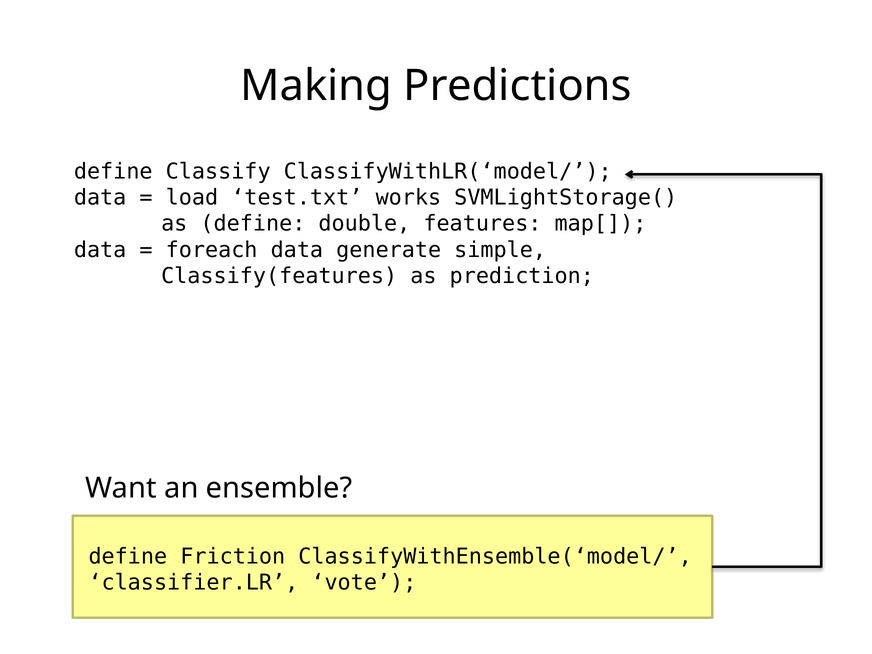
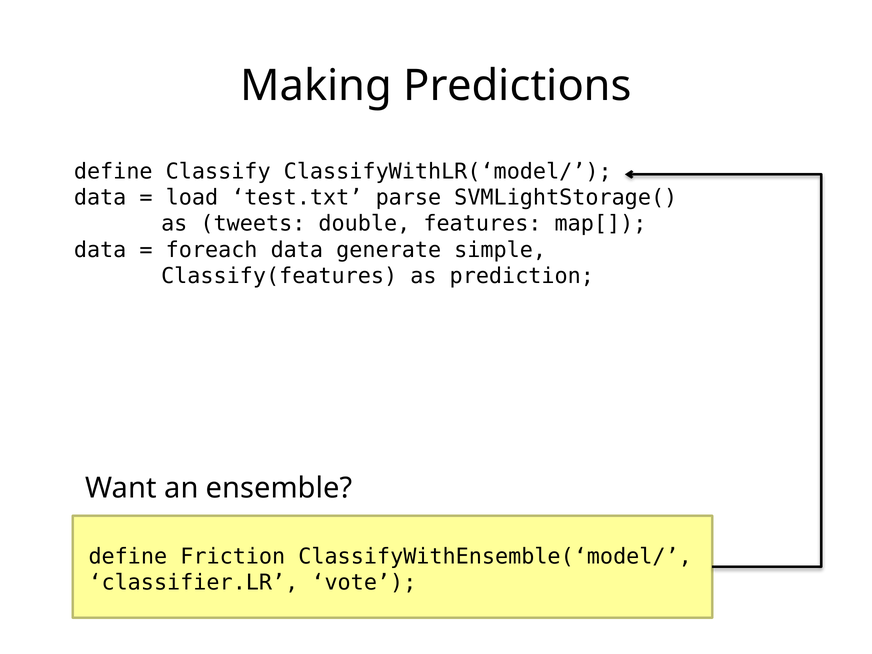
works: works -> parse
as define: define -> tweets
